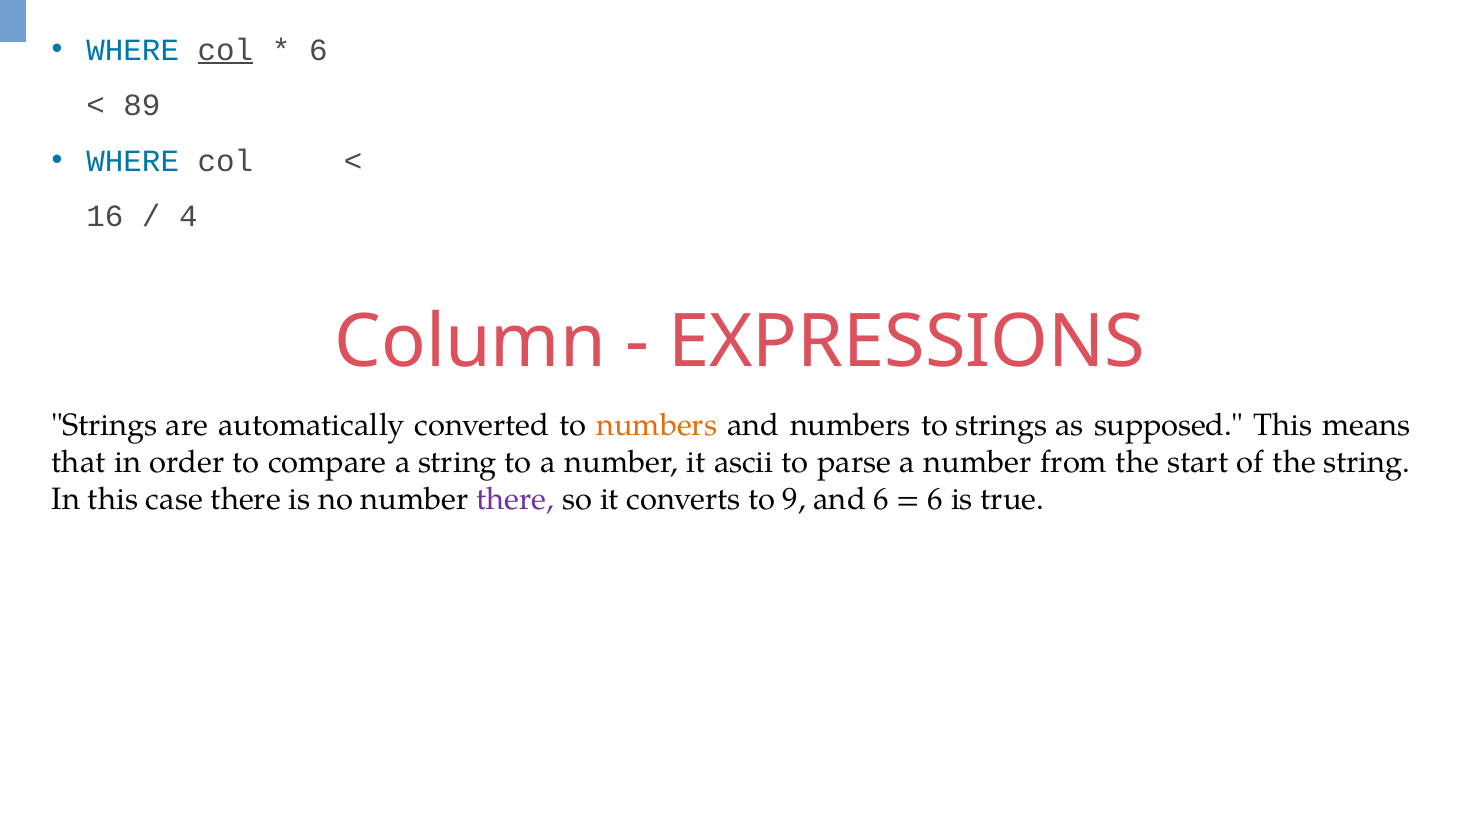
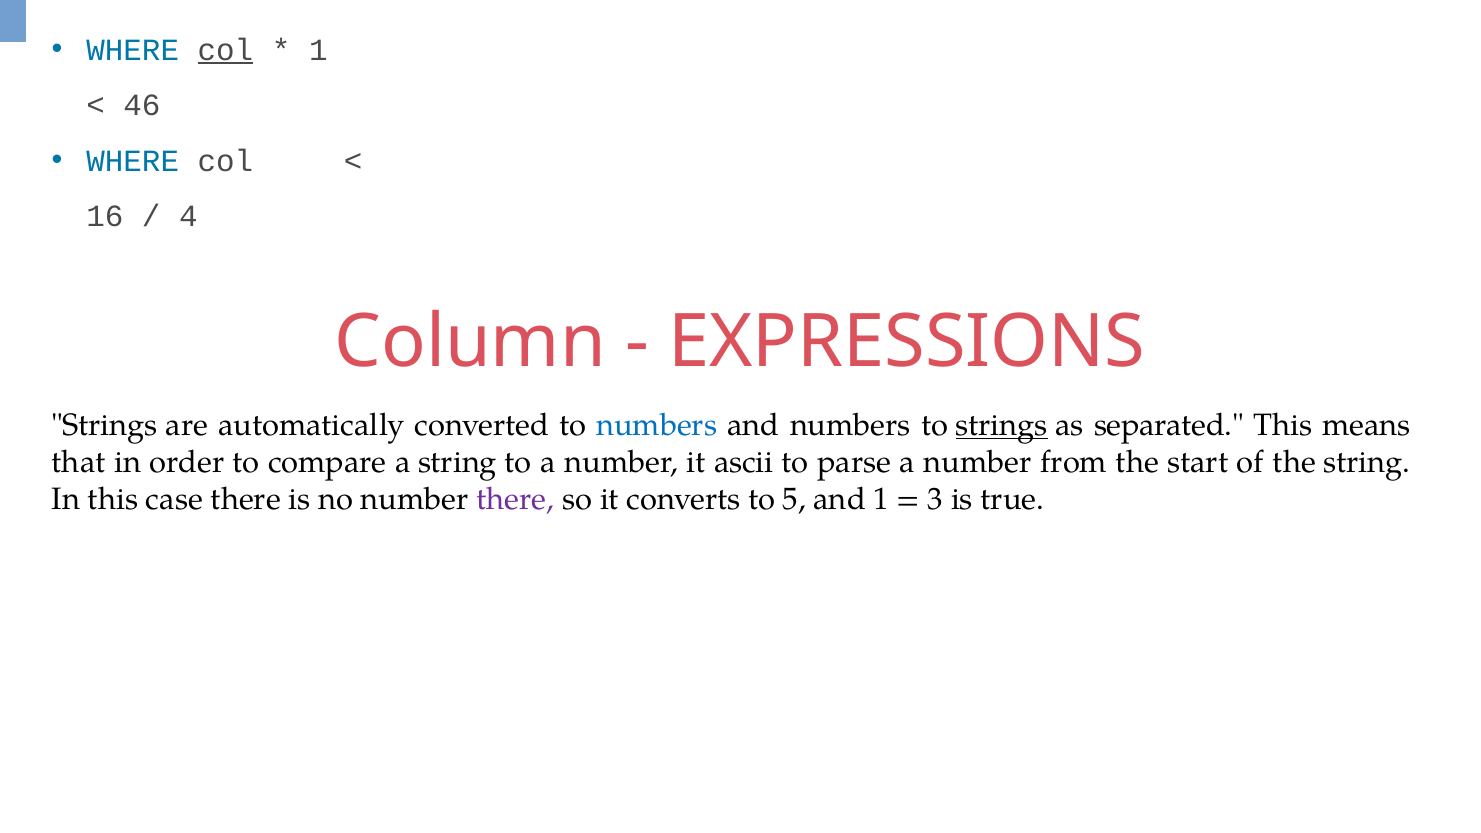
6 at (318, 50): 6 -> 1
89: 89 -> 46
numbers at (657, 425) colour: orange -> blue
strings at (1002, 425) underline: none -> present
supposed: supposed -> separated
9: 9 -> 5
and 6: 6 -> 1
6 at (936, 499): 6 -> 3
